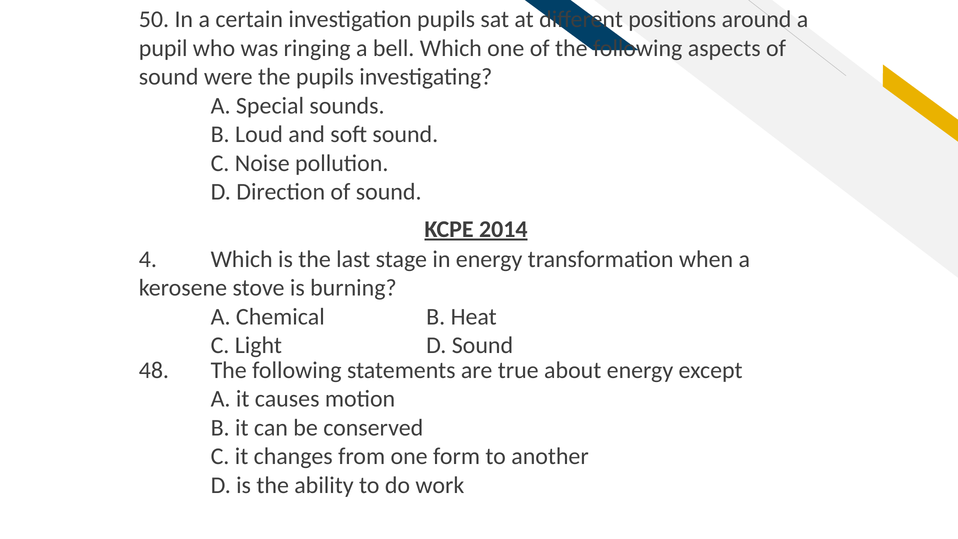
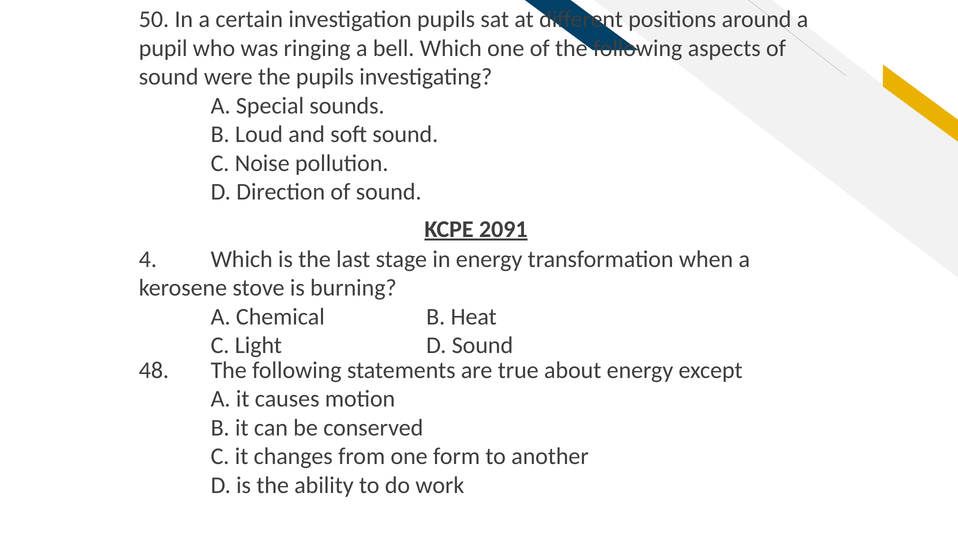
2014: 2014 -> 2091
